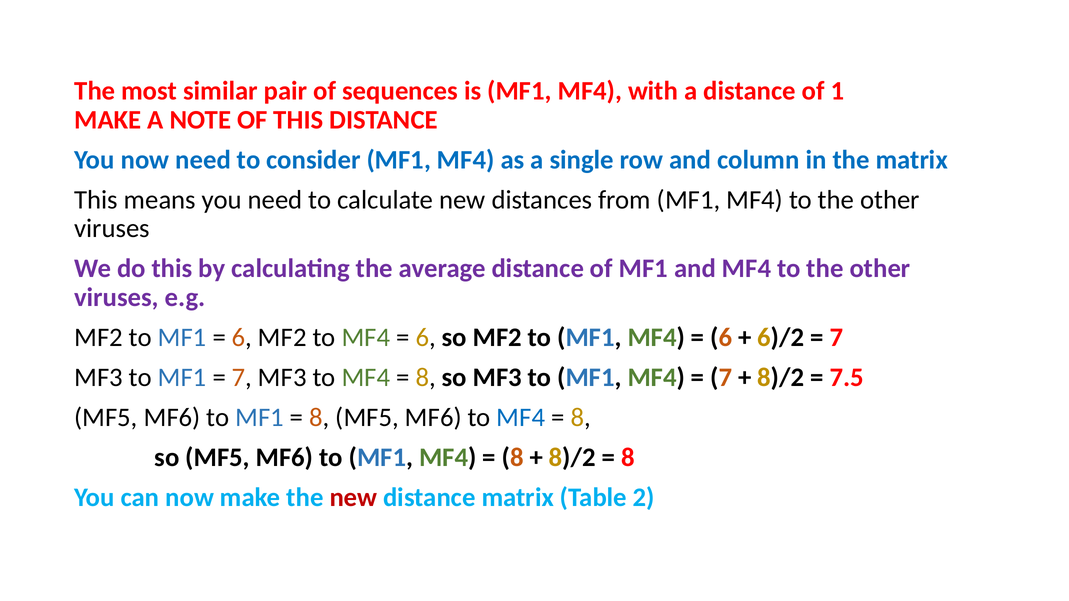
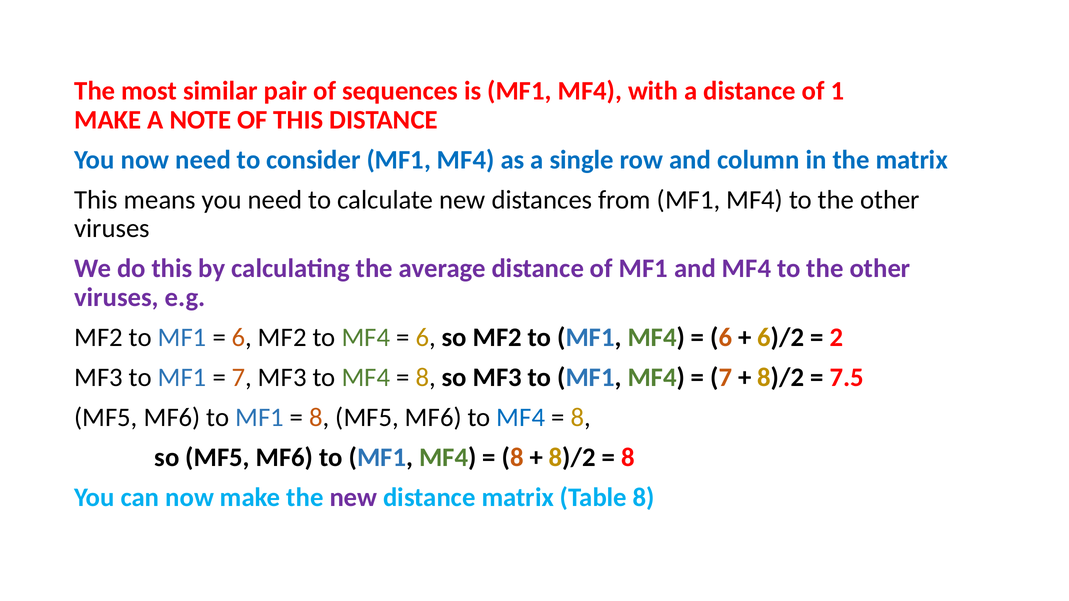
7 at (836, 338): 7 -> 2
new at (353, 498) colour: red -> purple
Table 2: 2 -> 8
